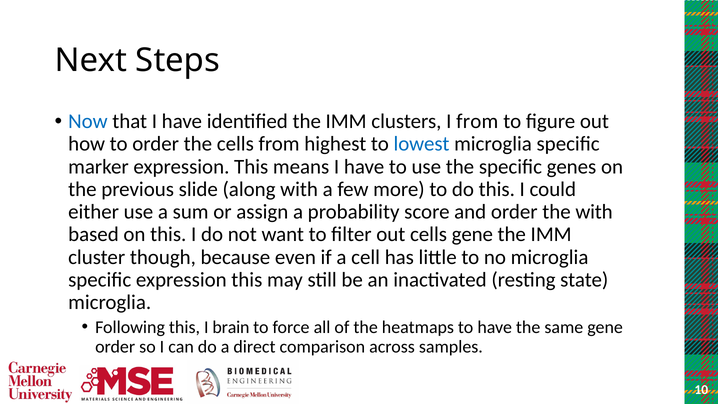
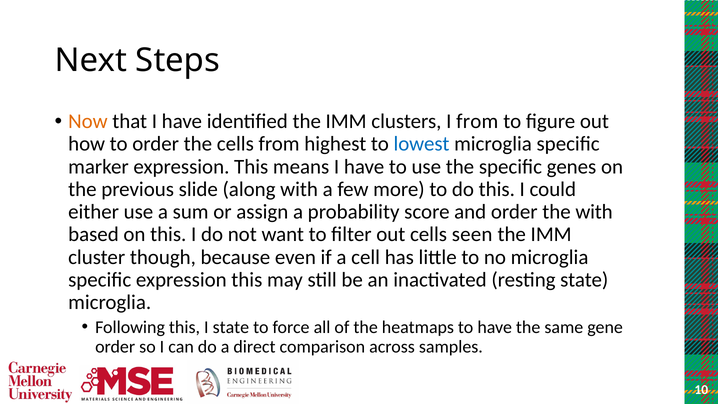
Now colour: blue -> orange
cells gene: gene -> seen
I brain: brain -> state
